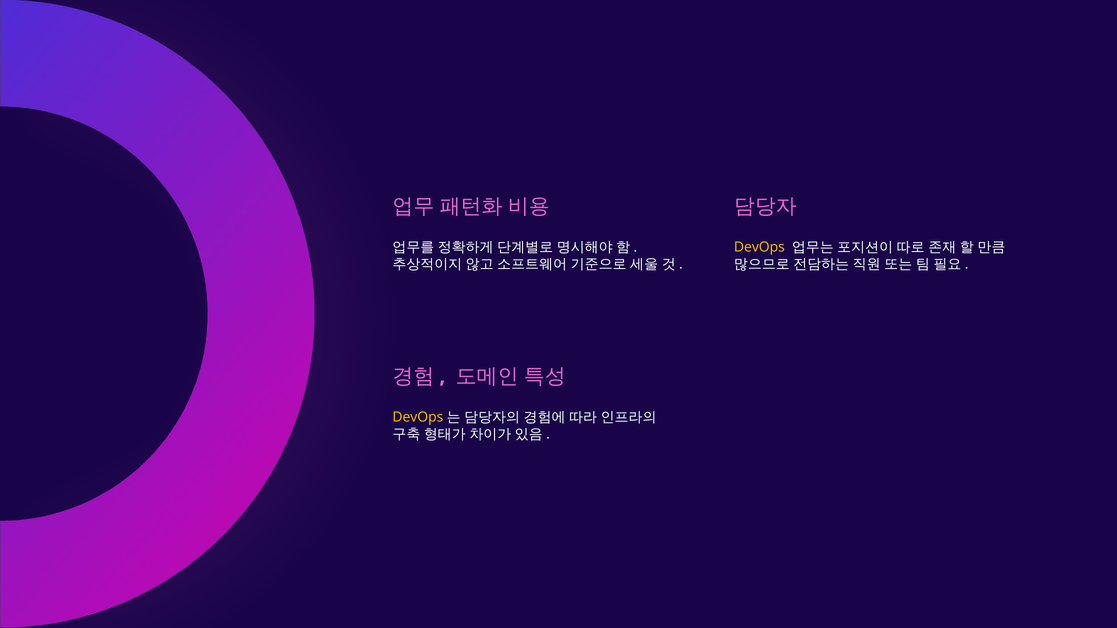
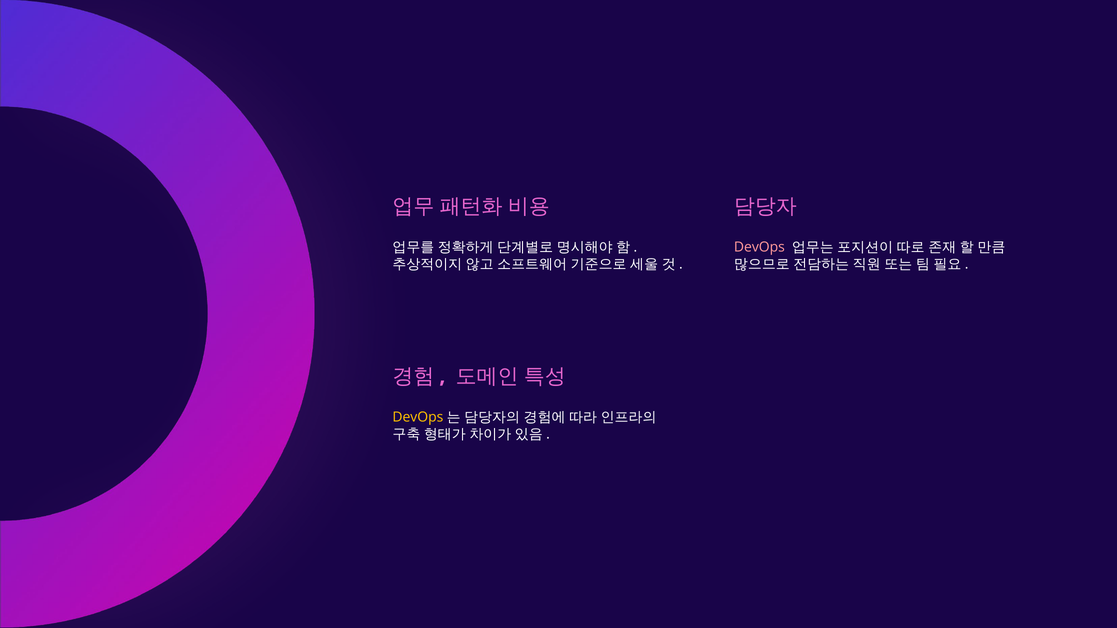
DevOps at (759, 248) colour: yellow -> pink
